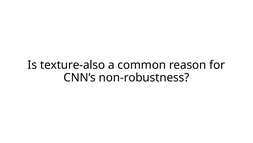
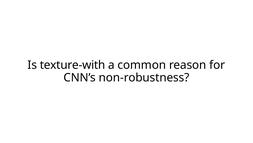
texture-also: texture-also -> texture-with
